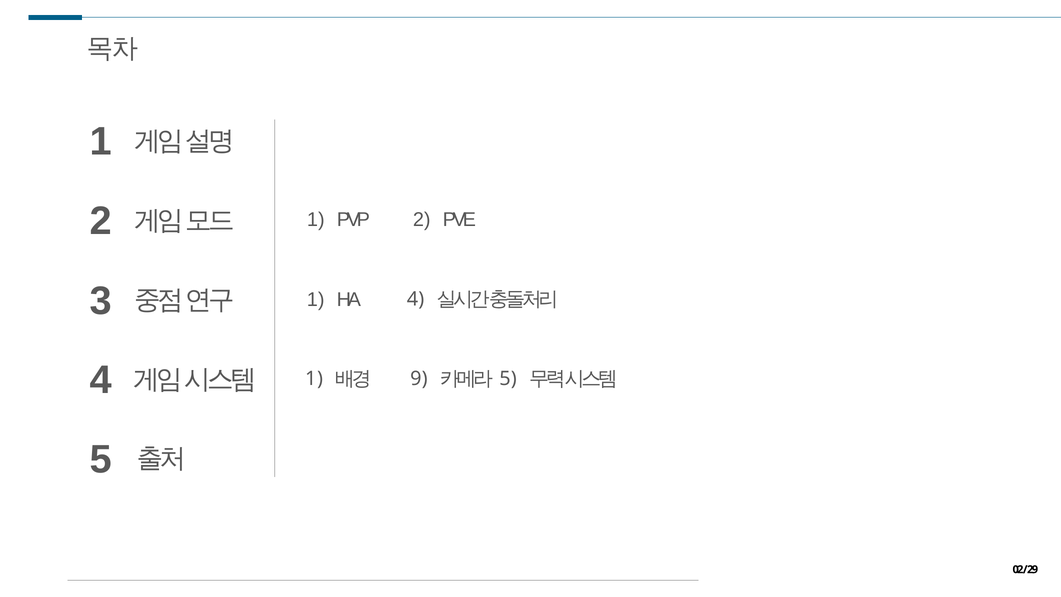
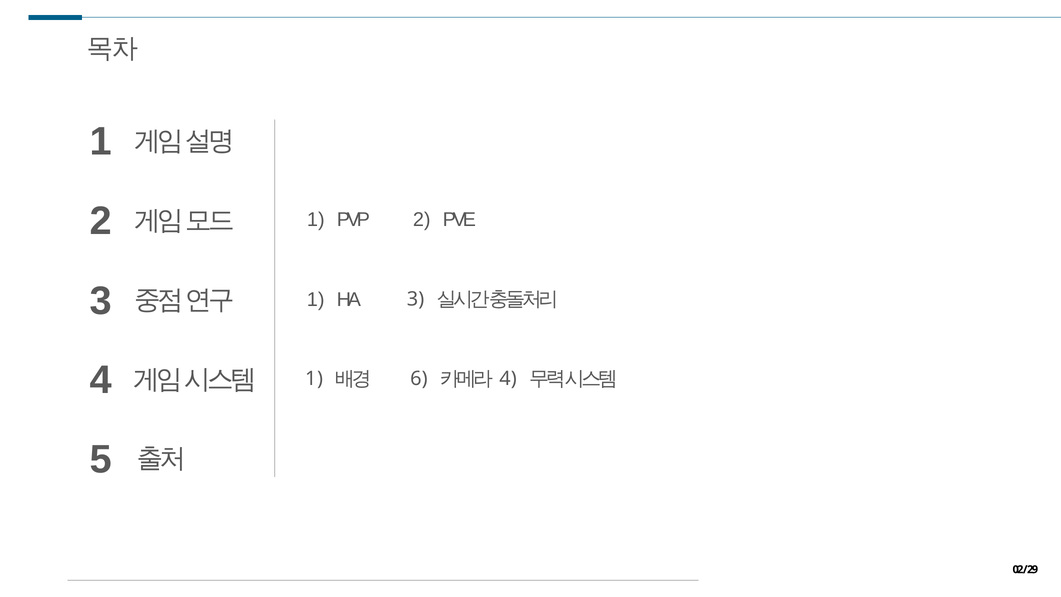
HA 4: 4 -> 3
9: 9 -> 6
5 at (508, 378): 5 -> 4
